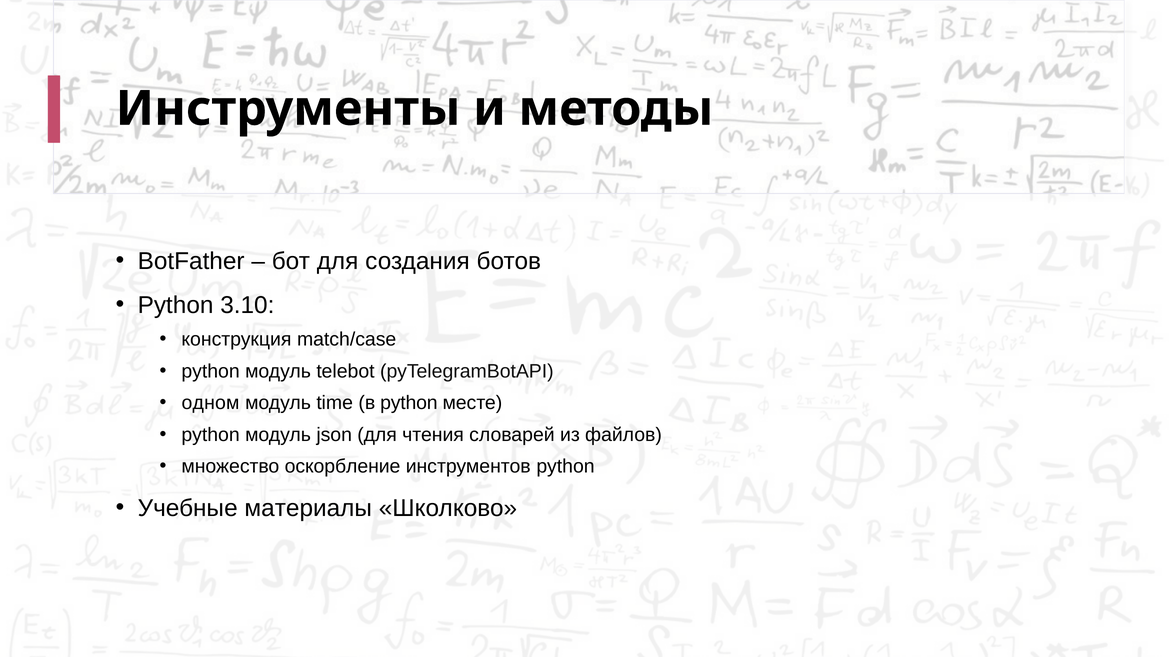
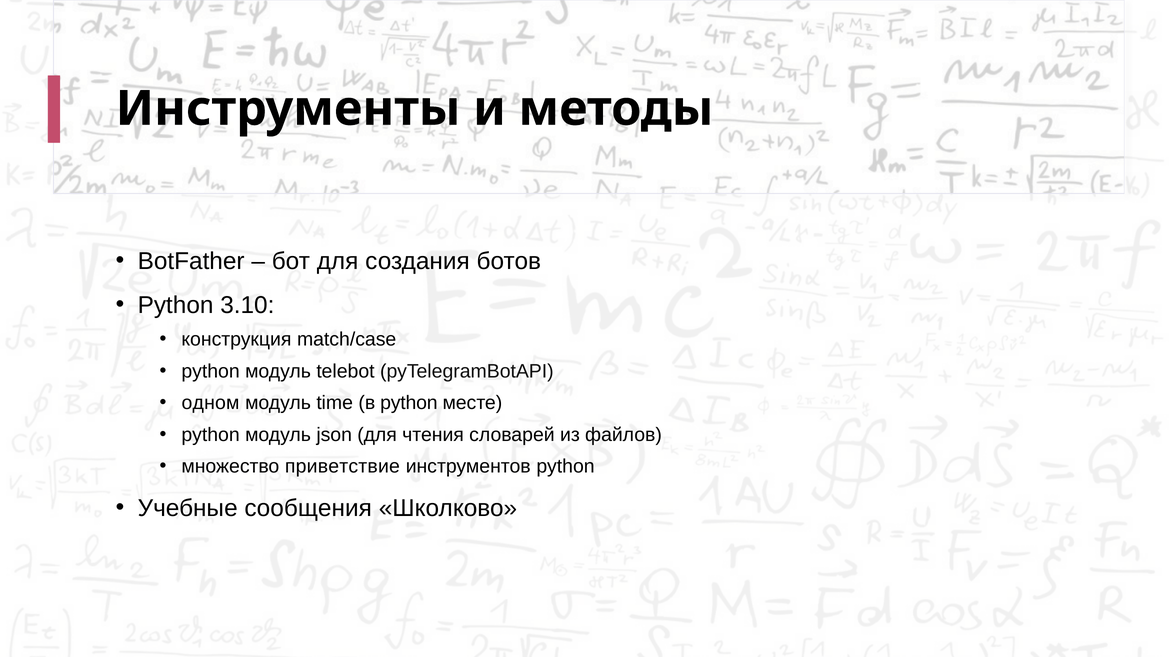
оскорбление: оскорбление -> приветствие
материалы: материалы -> сообщения
